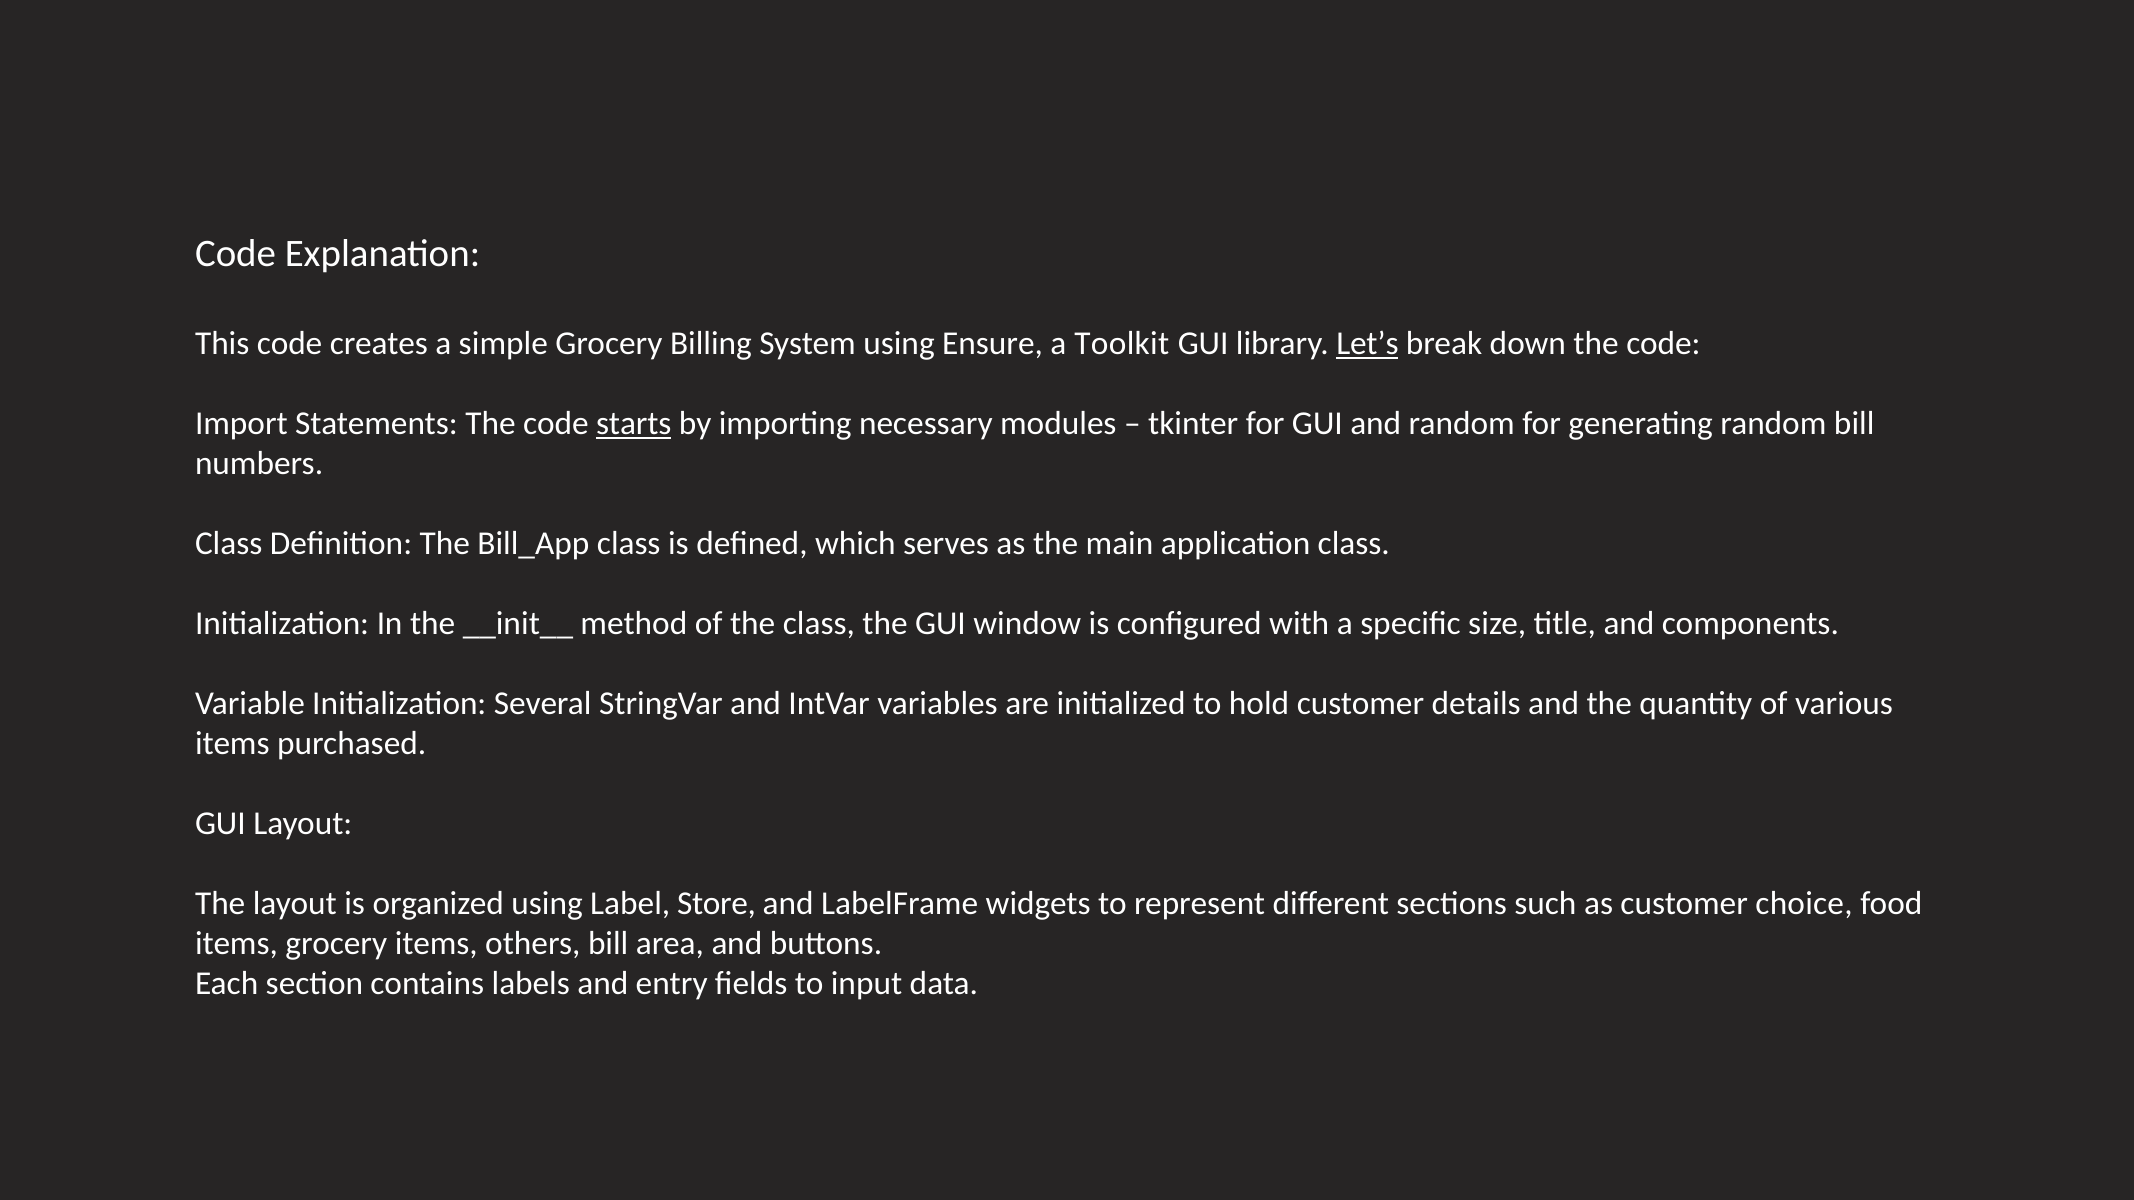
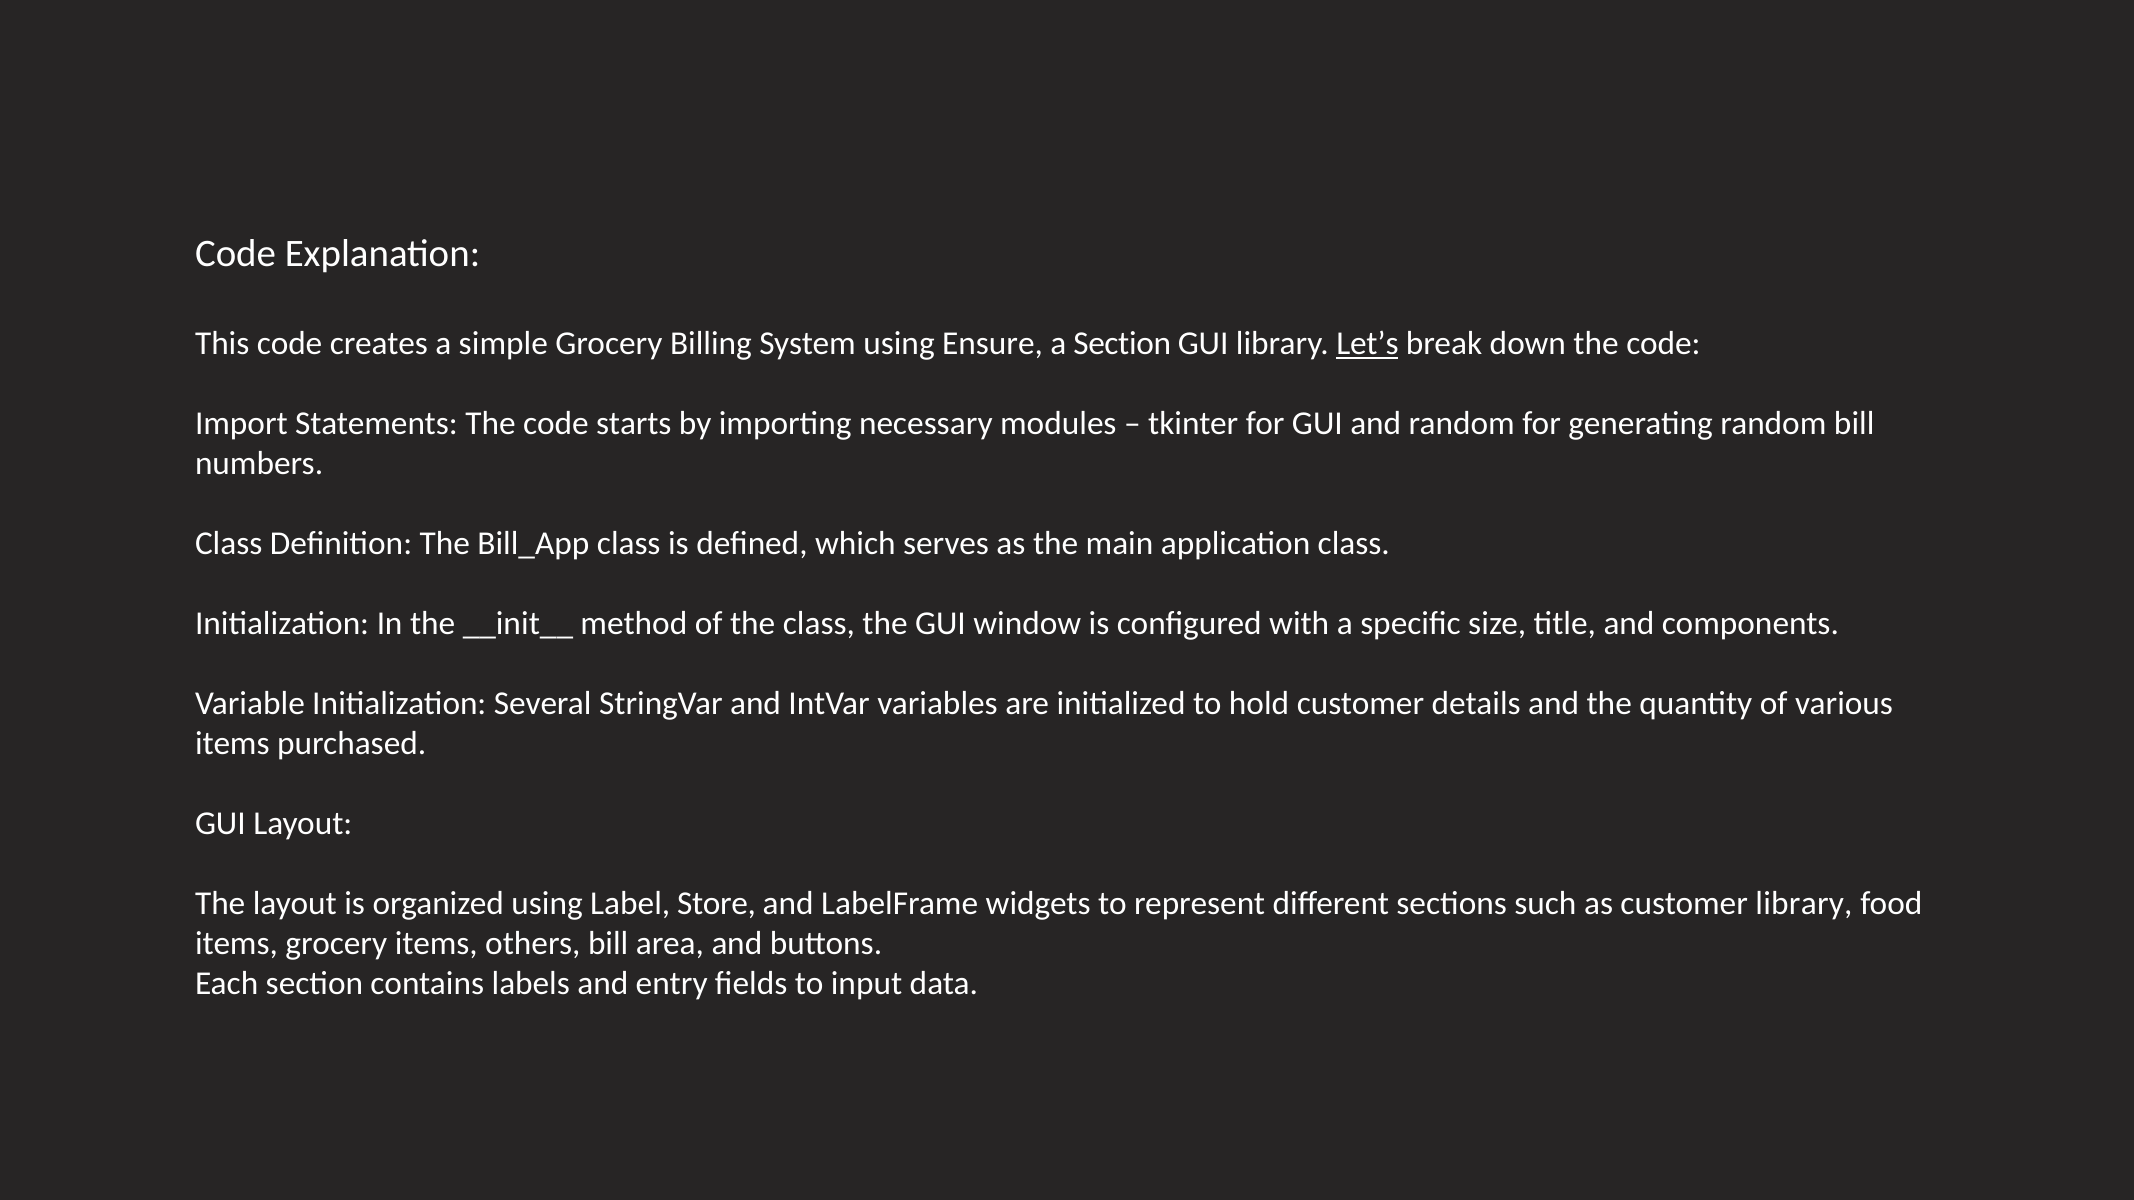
a Toolkit: Toolkit -> Section
starts underline: present -> none
customer choice: choice -> library
